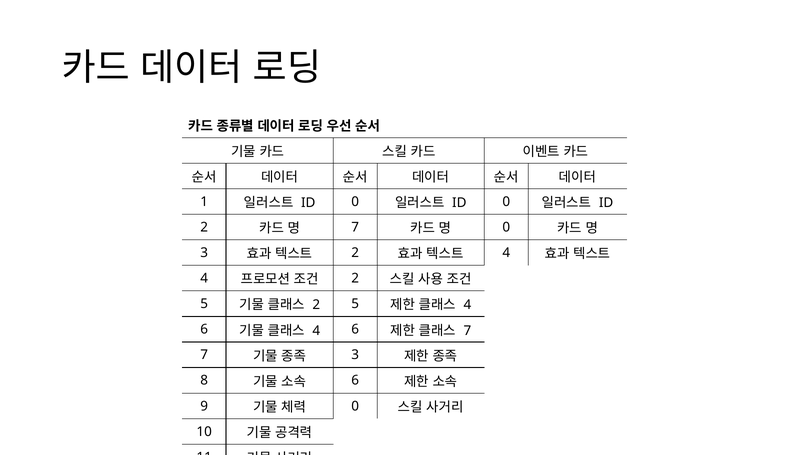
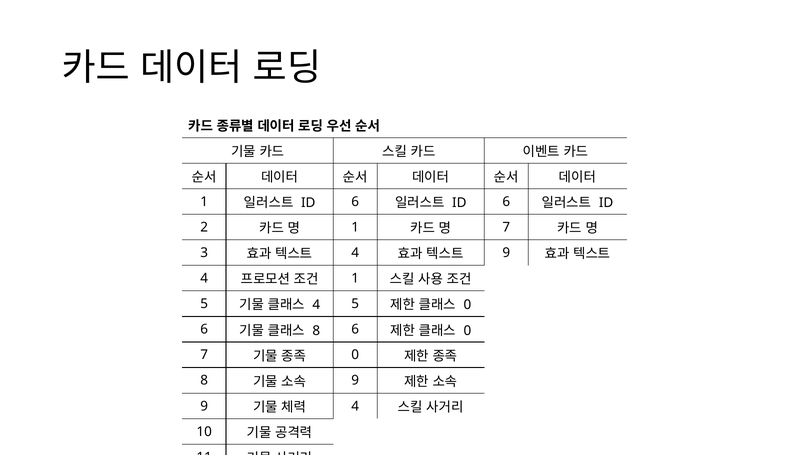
0 at (355, 202): 0 -> 6
0 at (506, 202): 0 -> 6
7 at (355, 227): 7 -> 1
0 at (506, 227): 0 -> 7
2 at (355, 253): 2 -> 4
4 at (506, 253): 4 -> 9
2 at (355, 278): 2 -> 1
2 at (316, 305): 2 -> 4
4 at (467, 305): 4 -> 0
4 at (316, 331): 4 -> 8
7 at (467, 331): 7 -> 0
3 at (355, 355): 3 -> 0
6 at (355, 381): 6 -> 9
0 at (355, 406): 0 -> 4
